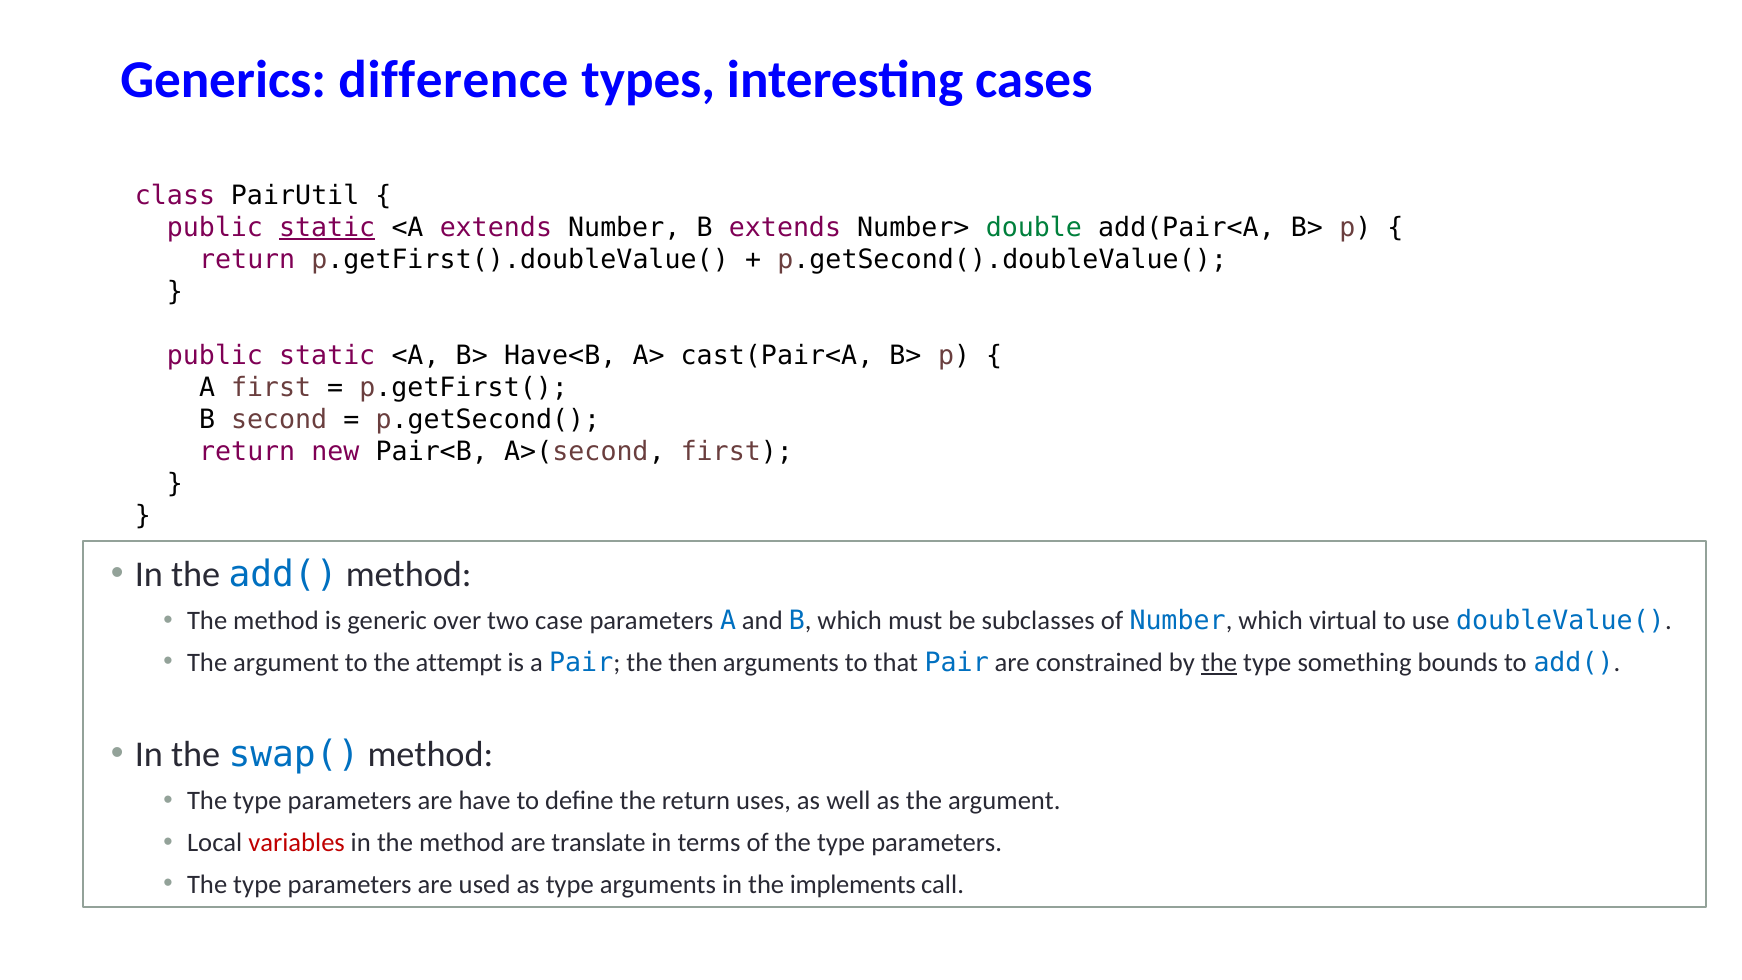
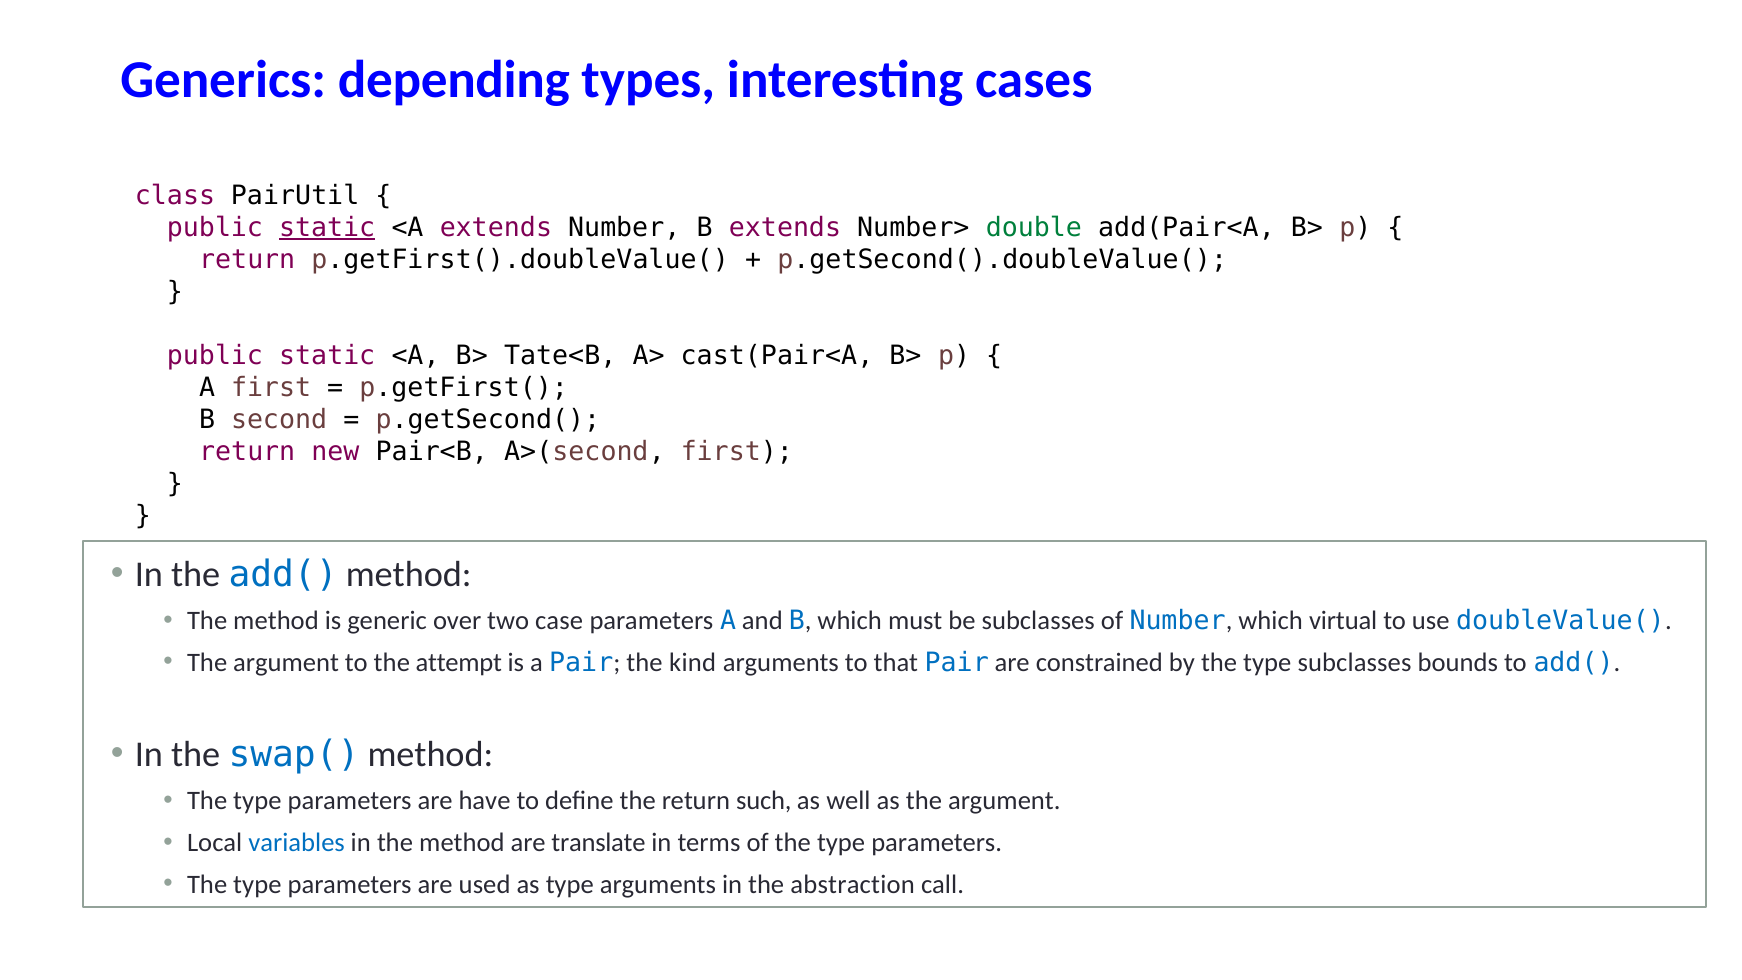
difference: difference -> depending
Have<B: Have<B -> Tate<B
then: then -> kind
the at (1219, 663) underline: present -> none
type something: something -> subclasses
uses: uses -> such
variables colour: red -> blue
implements: implements -> abstraction
